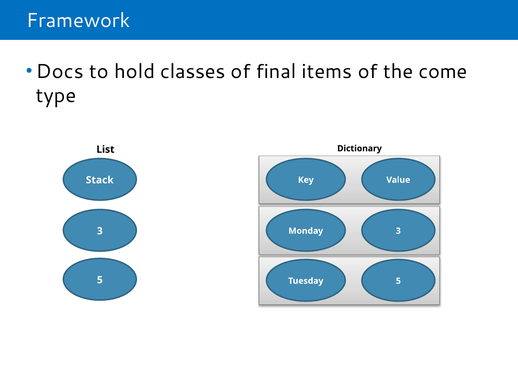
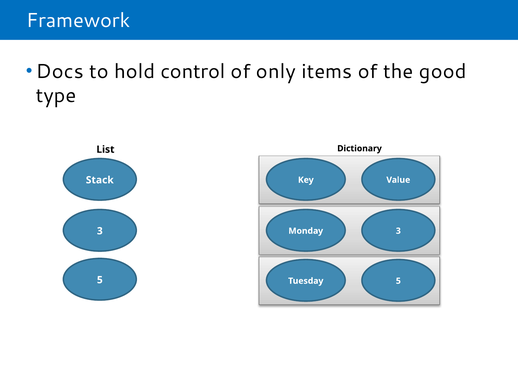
classes: classes -> control
final: final -> only
come: come -> good
